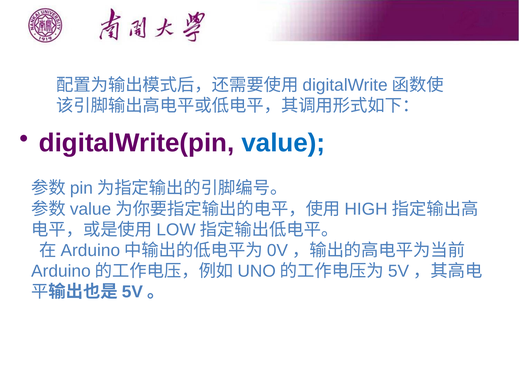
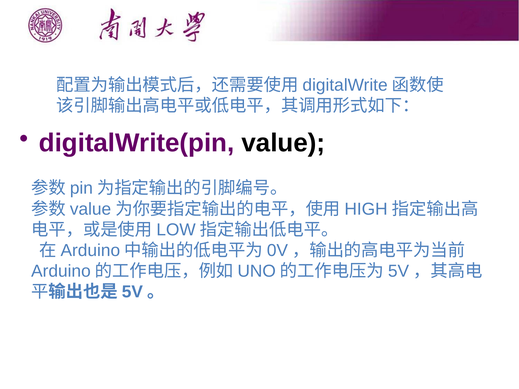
value colour: blue -> black
